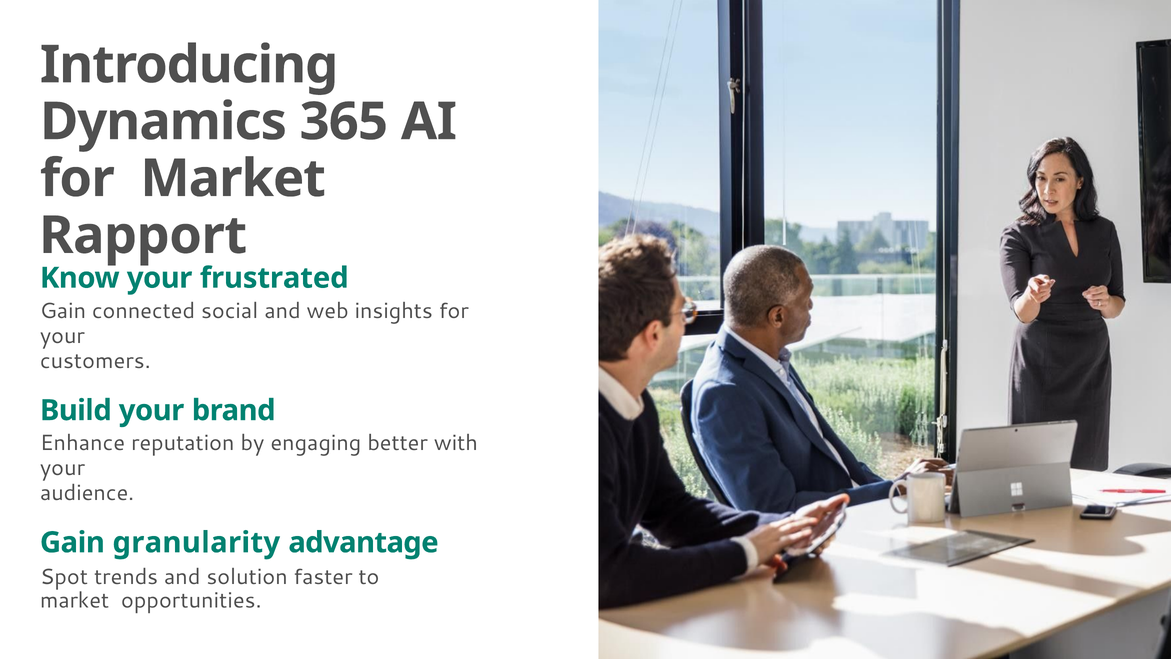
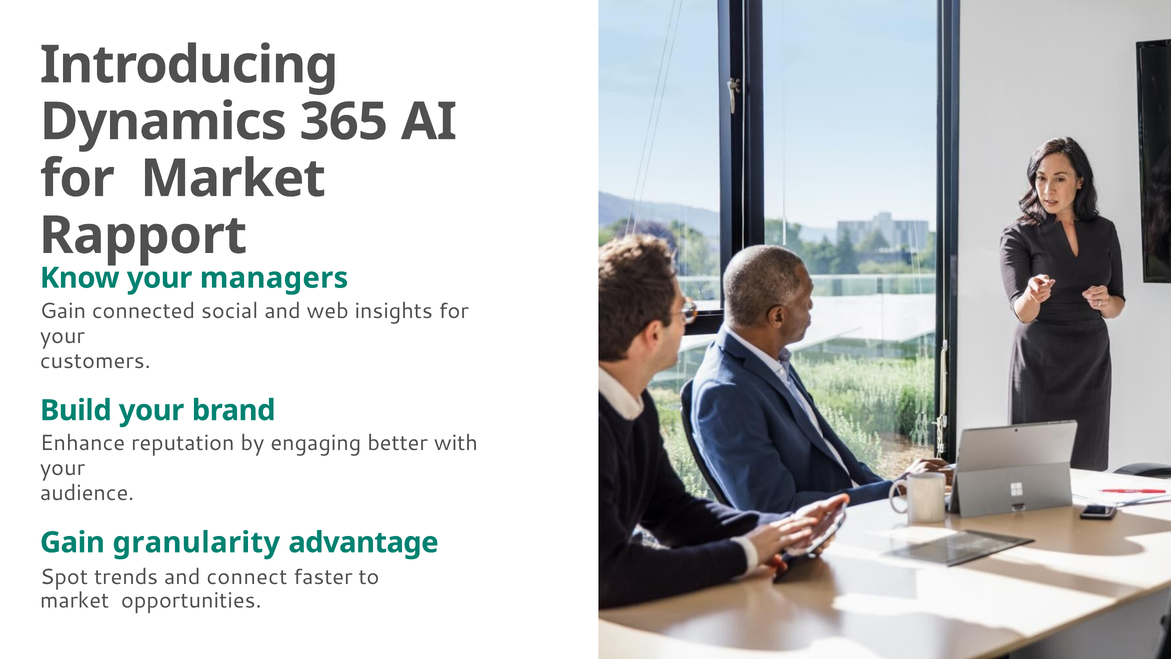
frustrated: frustrated -> managers
solution: solution -> connect
